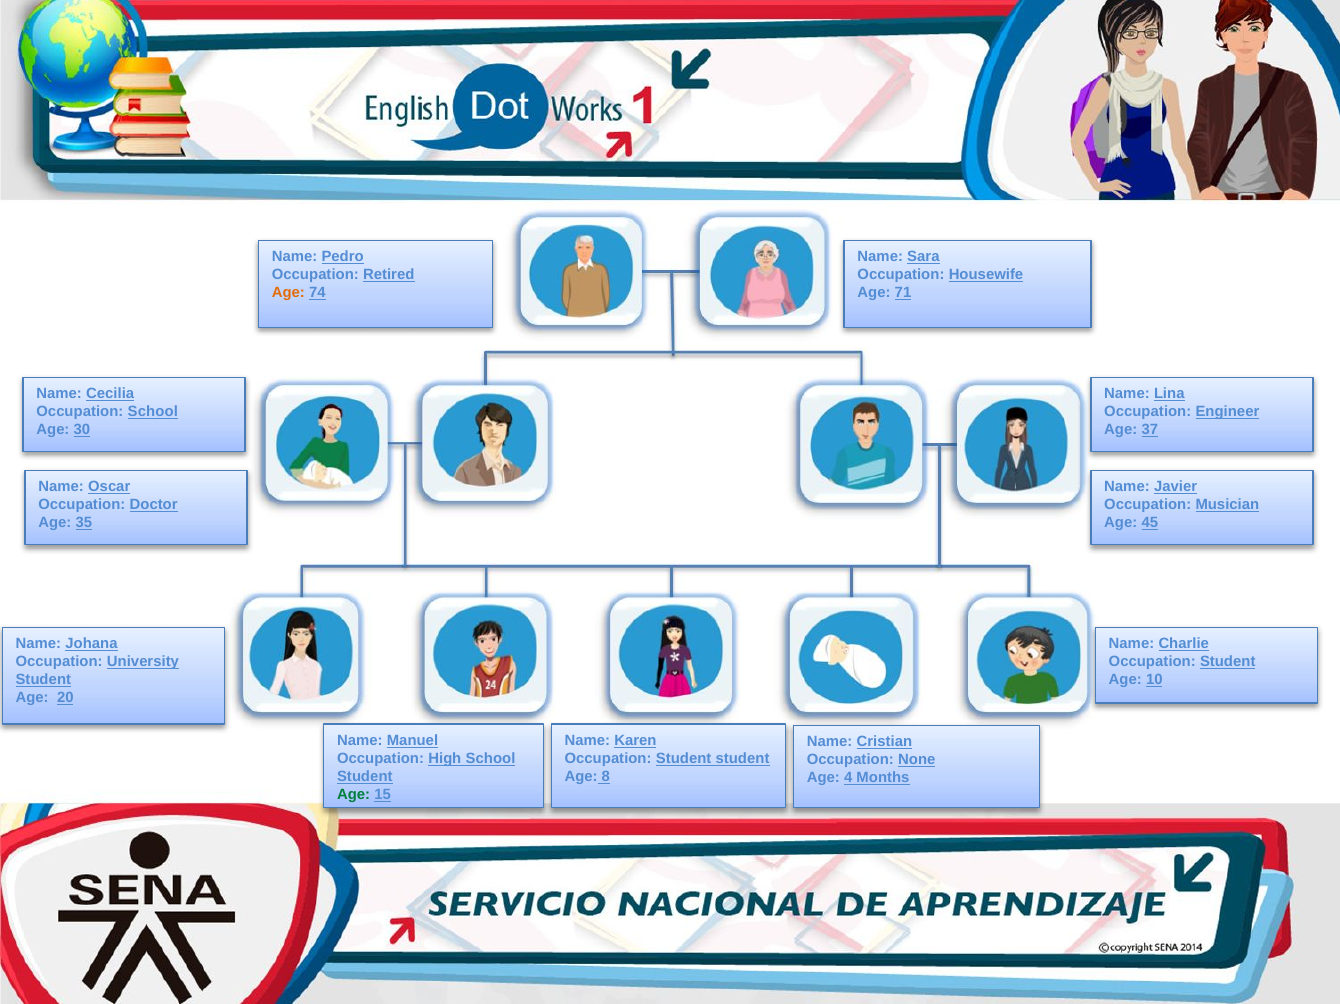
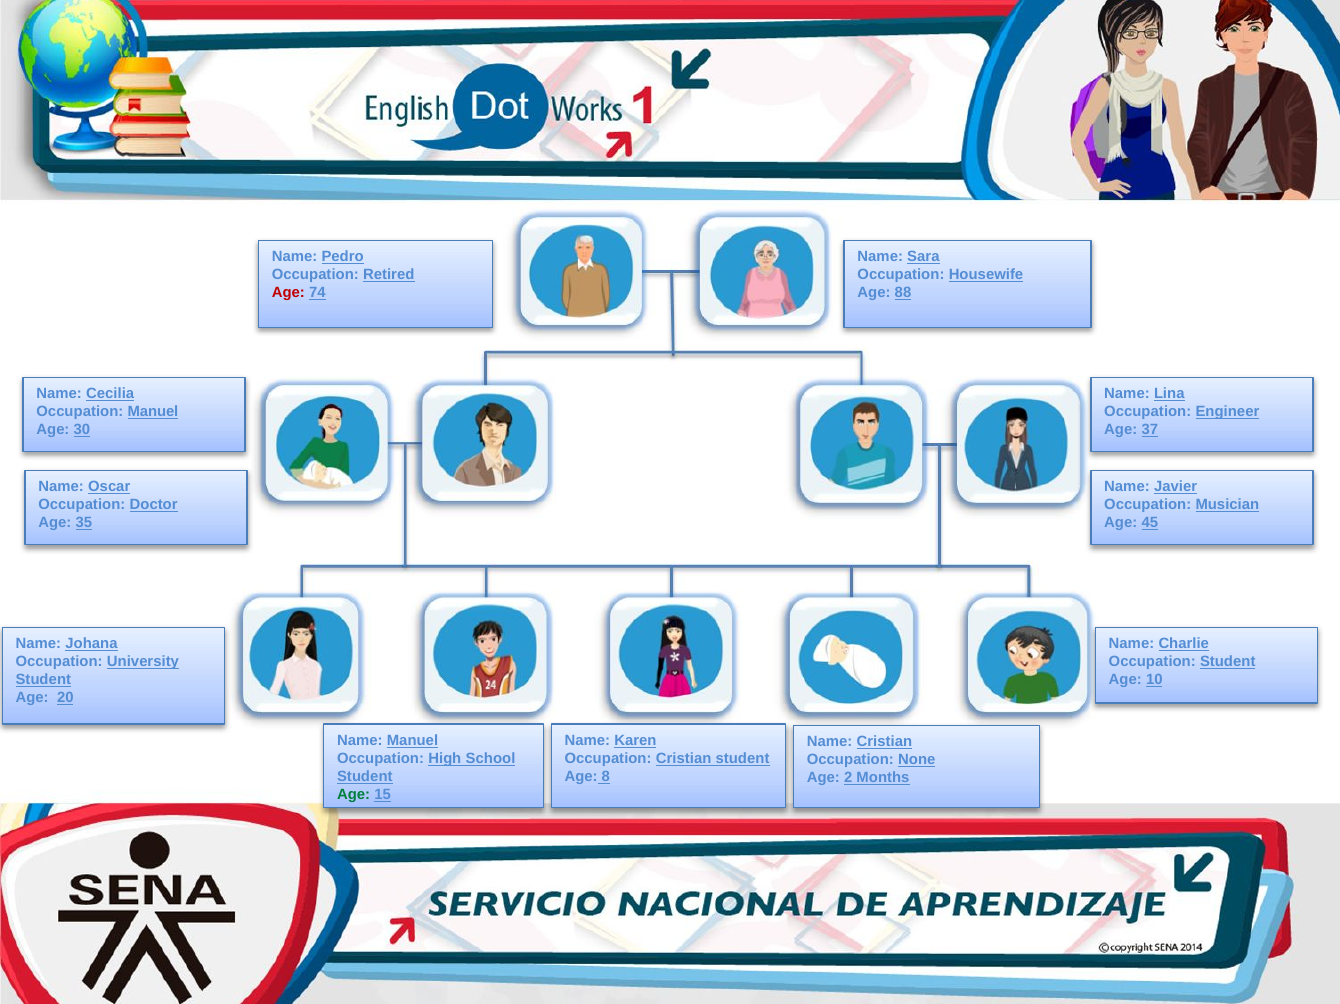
Age at (288, 293) colour: orange -> red
71: 71 -> 88
Occupation School: School -> Manuel
Student at (684, 759): Student -> Cristian
4: 4 -> 2
